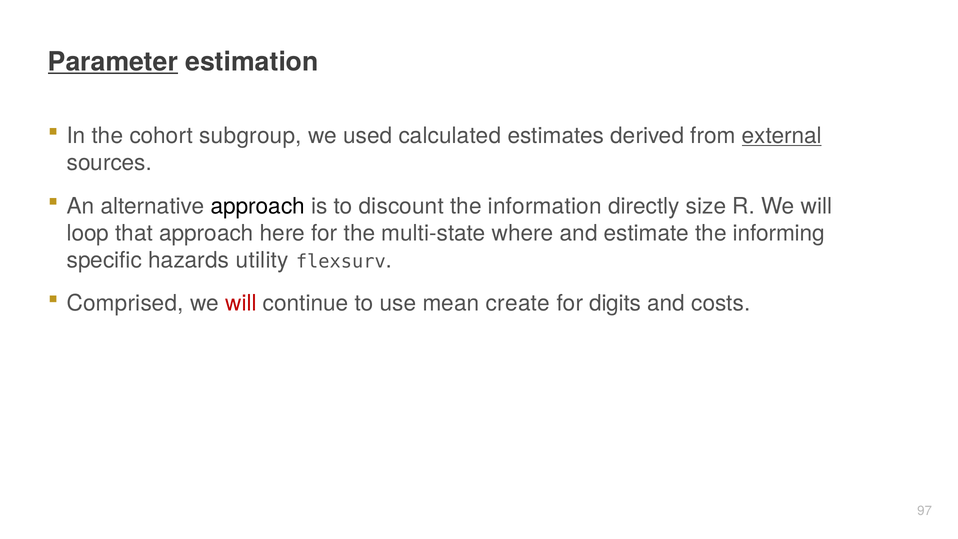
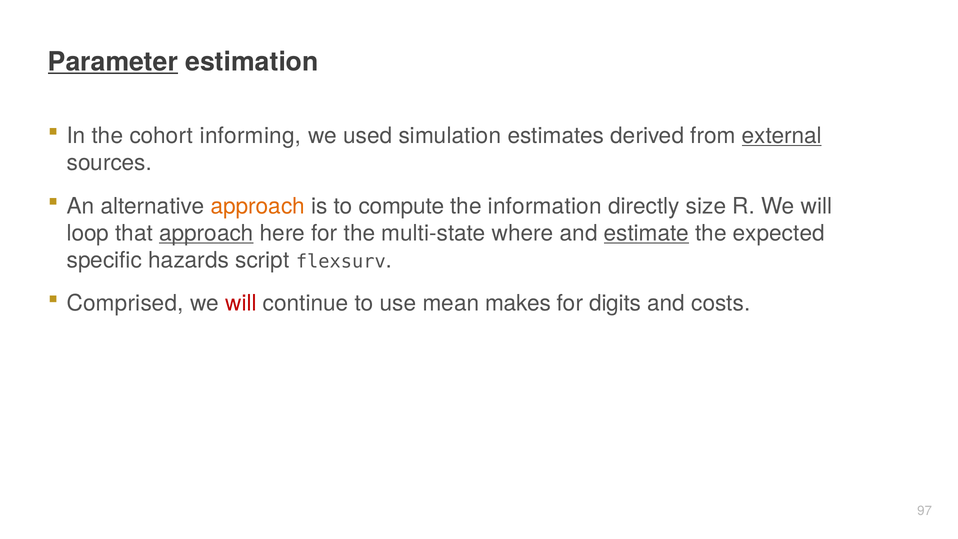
subgroup: subgroup -> informing
calculated: calculated -> simulation
approach at (258, 206) colour: black -> orange
discount: discount -> compute
approach at (206, 233) underline: none -> present
estimate underline: none -> present
informing: informing -> expected
utility: utility -> script
create: create -> makes
